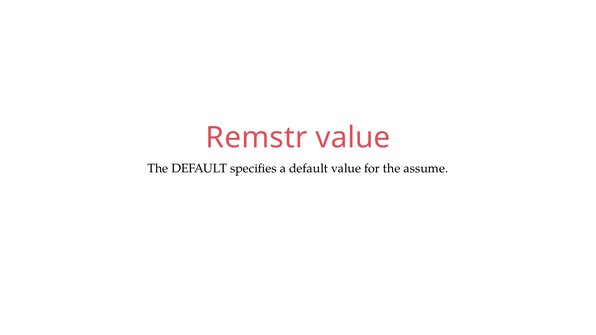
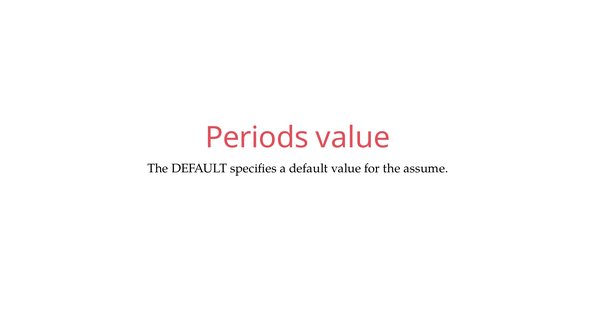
Remstr: Remstr -> Periods
